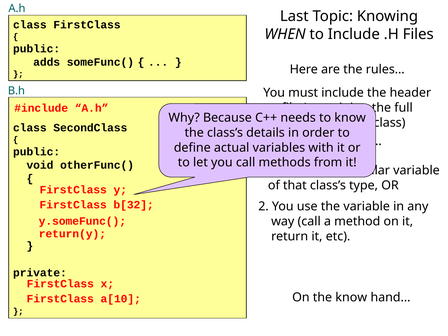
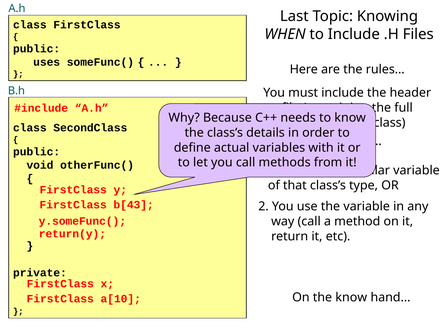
adds: adds -> uses
b[32: b[32 -> b[43
